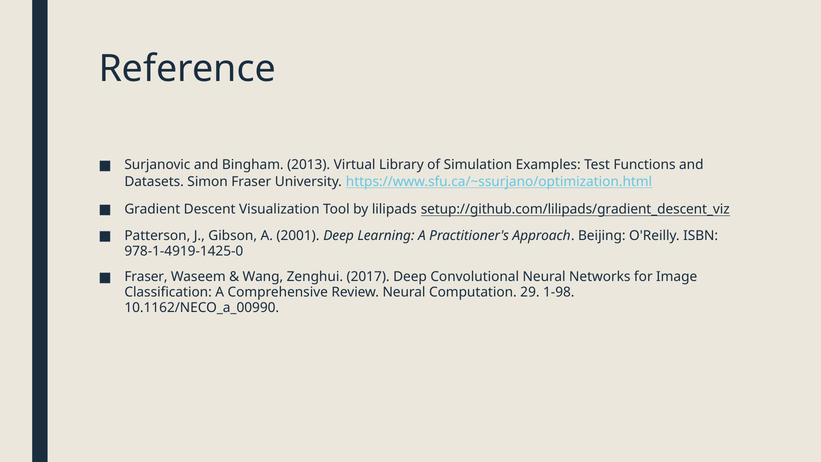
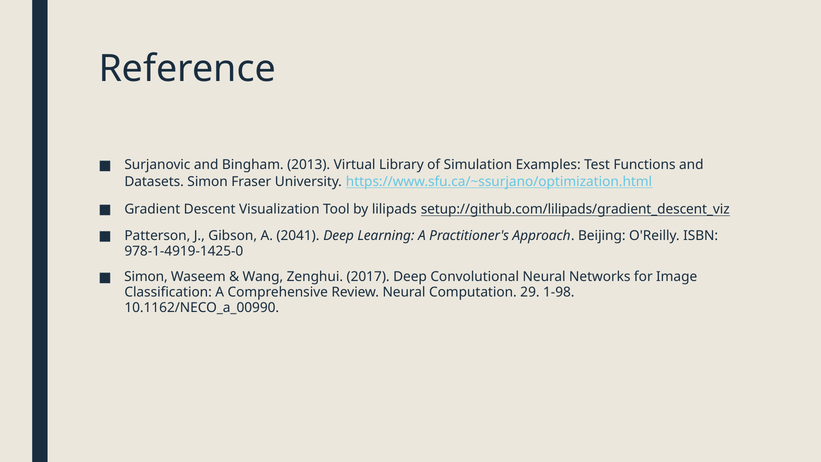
2001: 2001 -> 2041
Fraser at (146, 277): Fraser -> Simon
